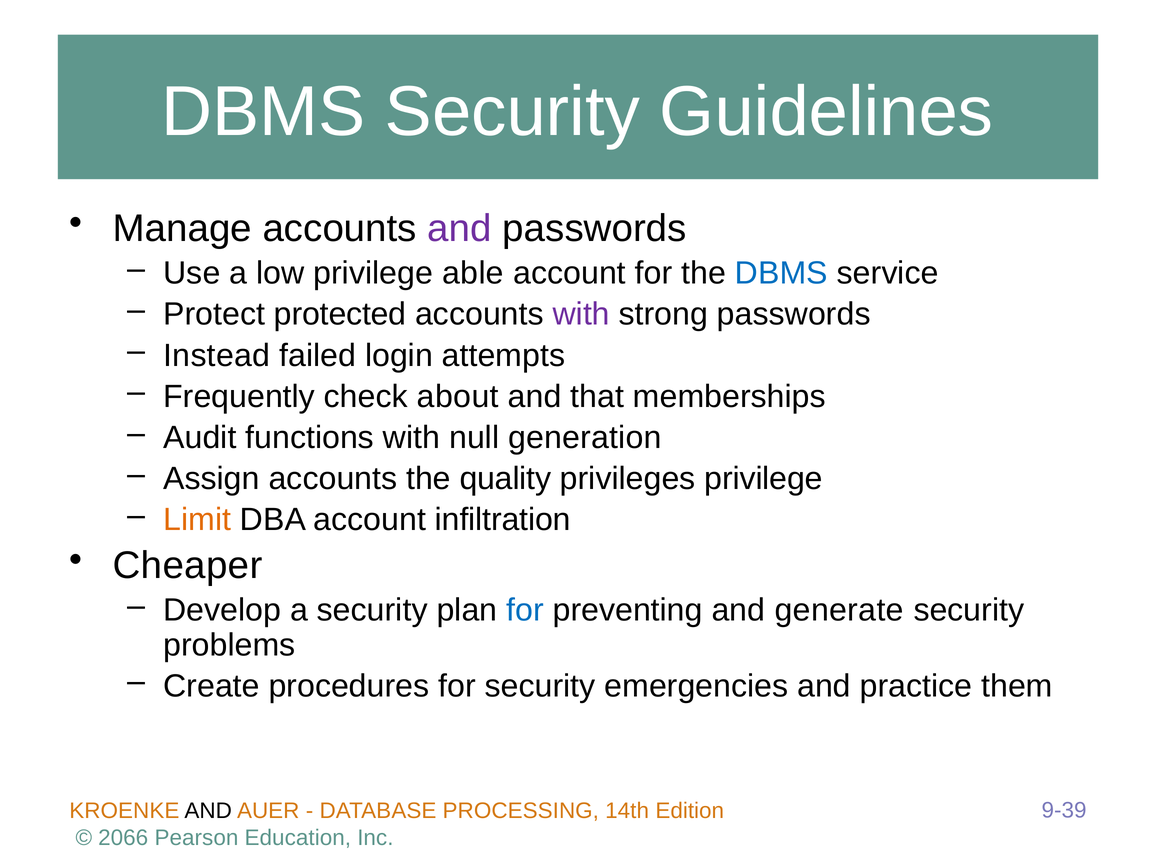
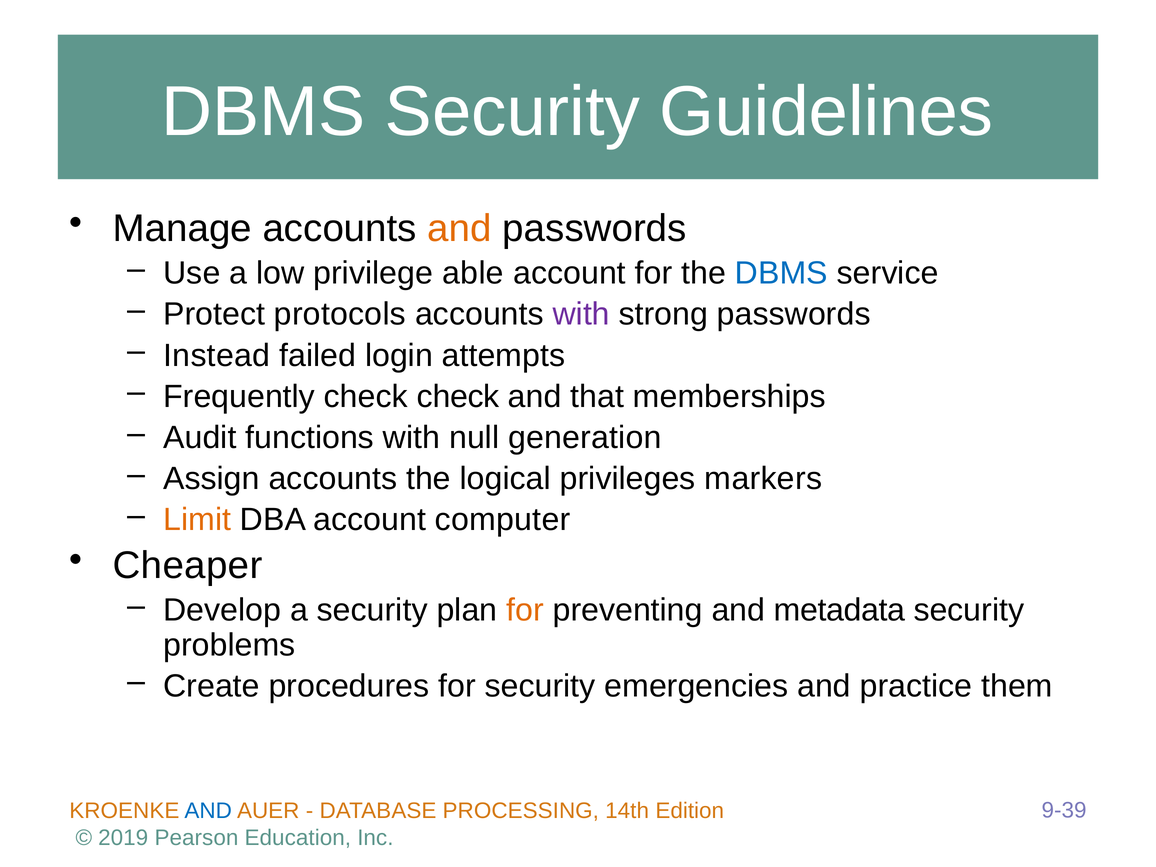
and at (460, 229) colour: purple -> orange
protected: protected -> protocols
check about: about -> check
quality: quality -> logical
privileges privilege: privilege -> markers
infiltration: infiltration -> computer
for at (525, 610) colour: blue -> orange
generate: generate -> metadata
AND at (208, 811) colour: black -> blue
2066: 2066 -> 2019
